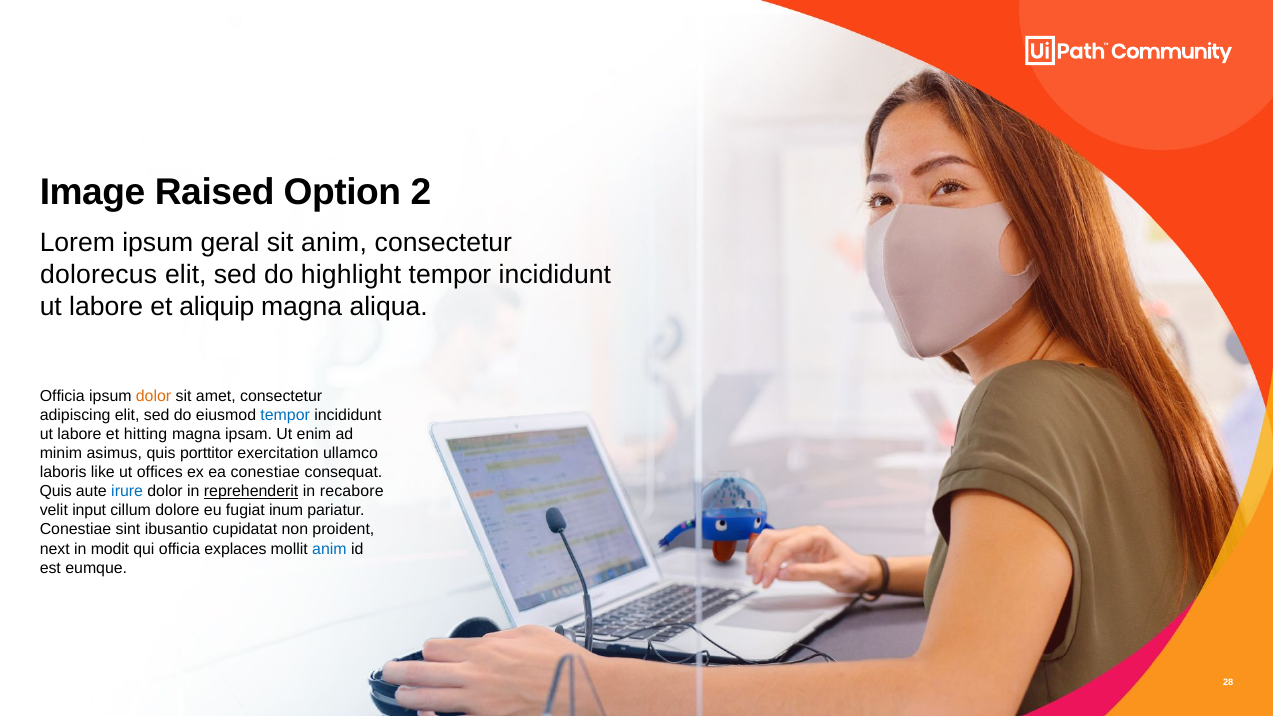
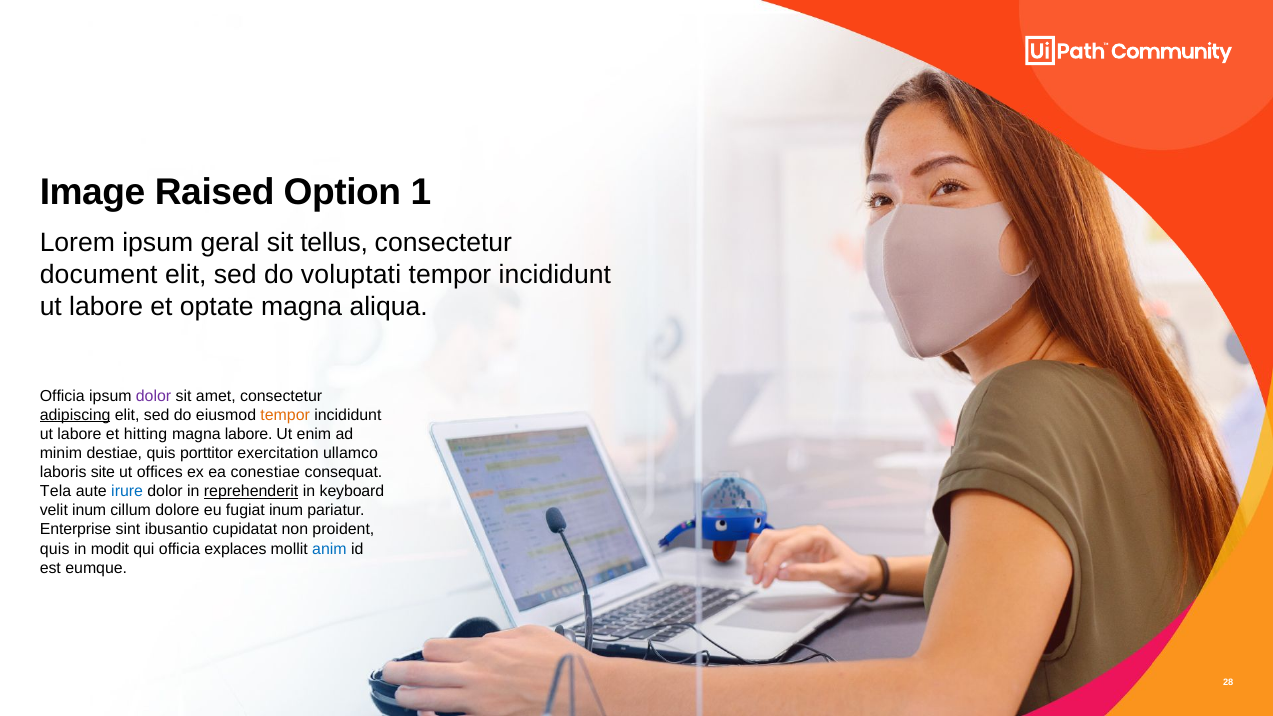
2: 2 -> 1
sit anim: anim -> tellus
dolorecus: dolorecus -> document
highlight: highlight -> voluptati
aliquip: aliquip -> optate
dolor at (154, 396) colour: orange -> purple
adipiscing underline: none -> present
tempor at (285, 415) colour: blue -> orange
magna ipsam: ipsam -> labore
asimus: asimus -> destiae
like: like -> site
Quis at (56, 492): Quis -> Tela
recabore: recabore -> keyboard
velit input: input -> inum
Conestiae at (75, 530): Conestiae -> Enterprise
next at (55, 549): next -> quis
